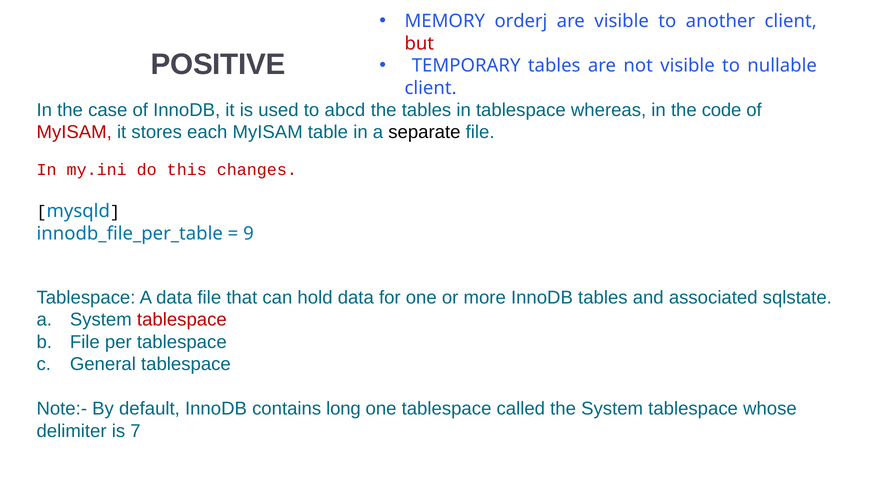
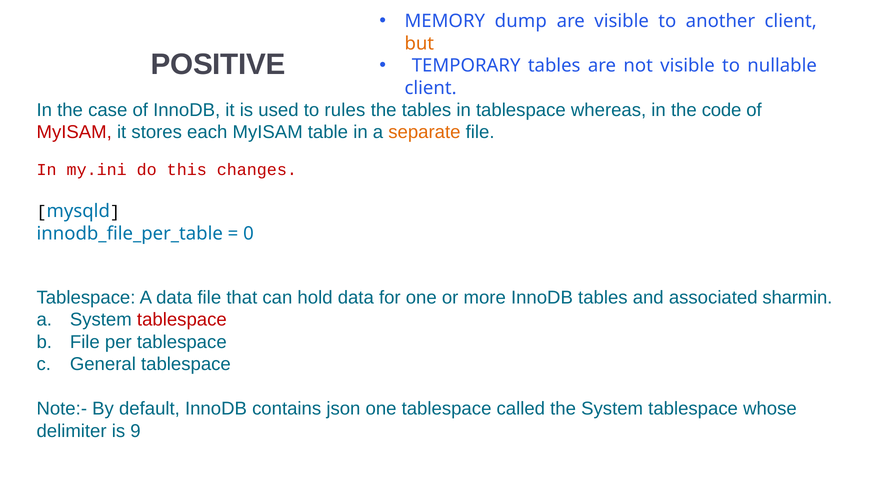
orderj: orderj -> dump
but colour: red -> orange
abcd: abcd -> rules
separate colour: black -> orange
9: 9 -> 0
sqlstate: sqlstate -> sharmin
long: long -> json
7: 7 -> 9
